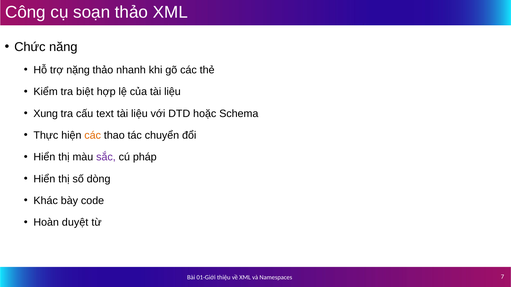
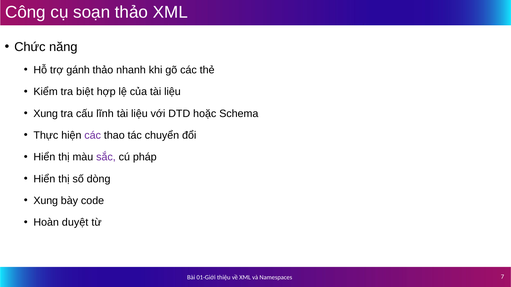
nặng: nặng -> gánh
text: text -> lĩnh
các at (93, 136) colour: orange -> purple
Khác at (46, 201): Khác -> Xung
